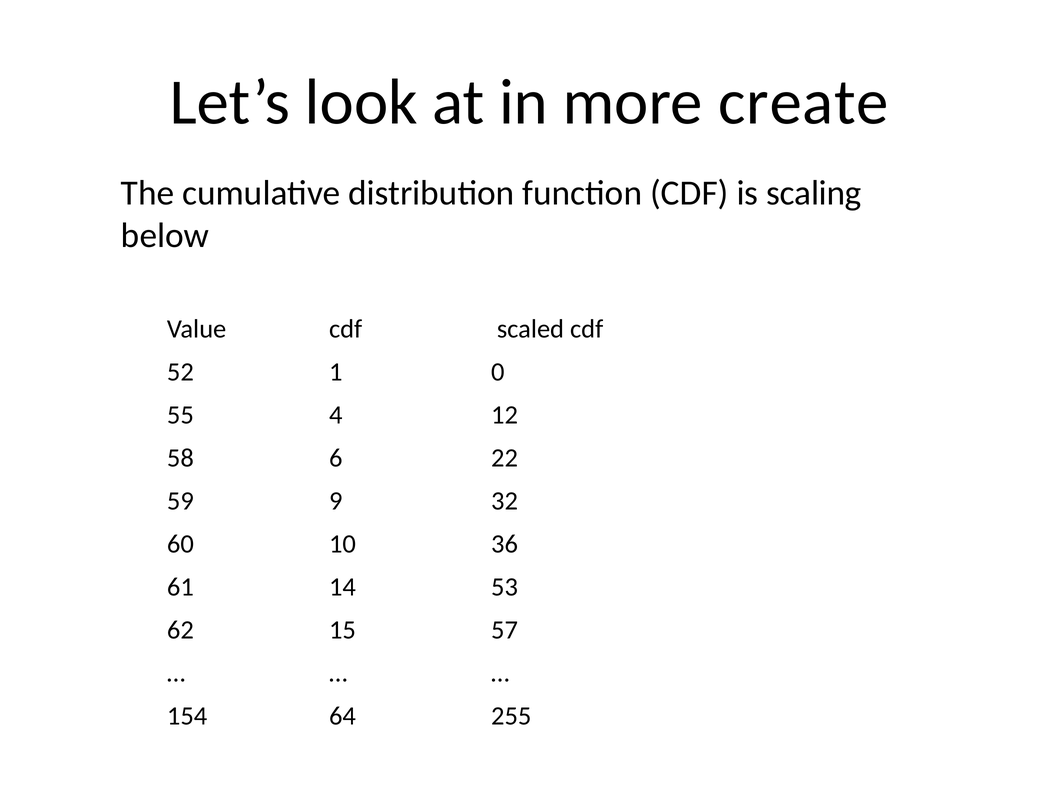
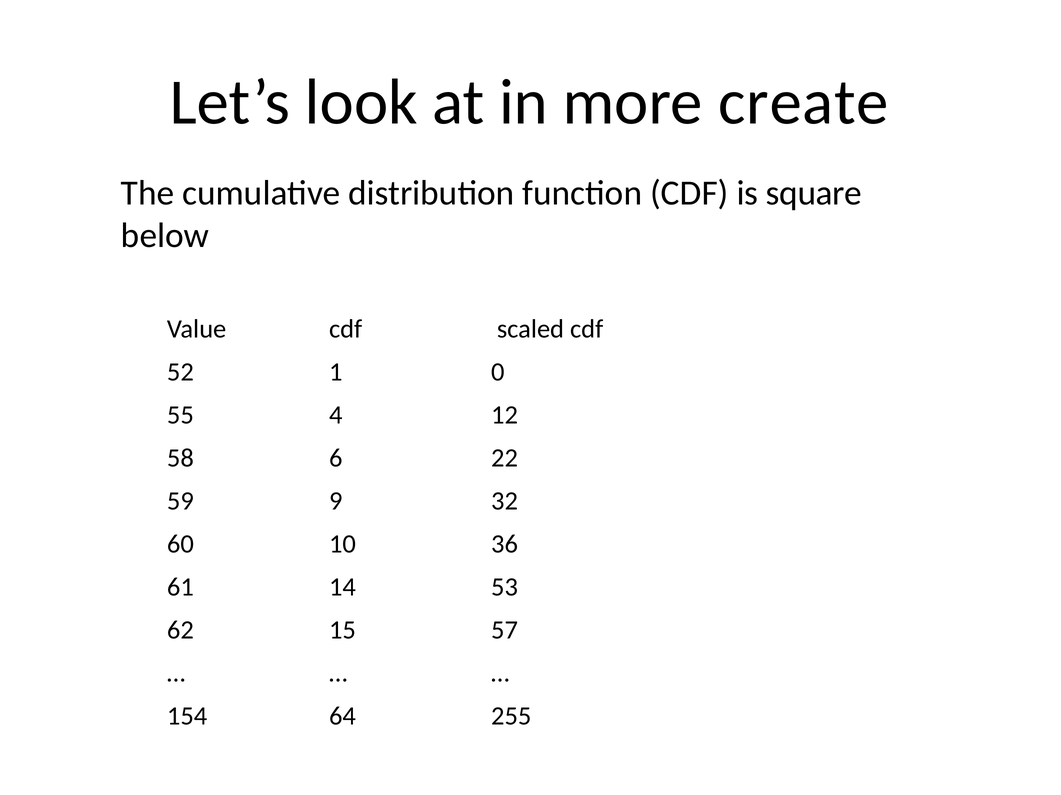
scaling: scaling -> square
